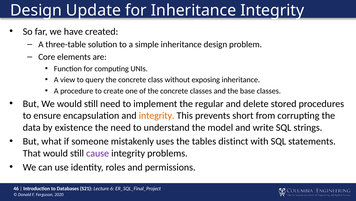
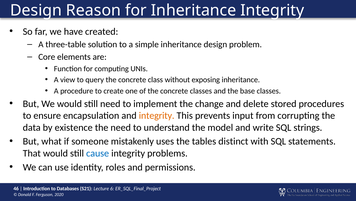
Update: Update -> Reason
regular: regular -> change
short: short -> input
cause colour: purple -> blue
